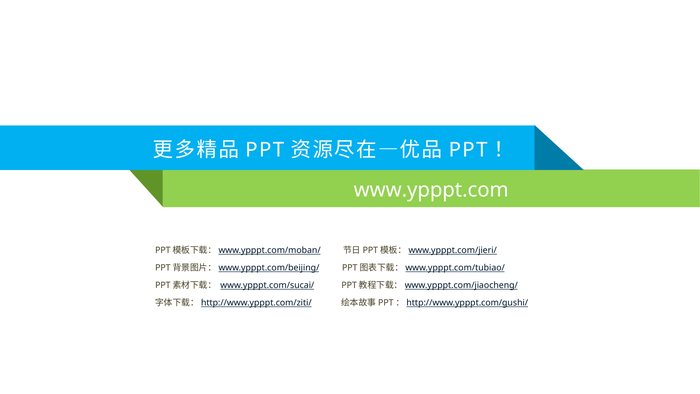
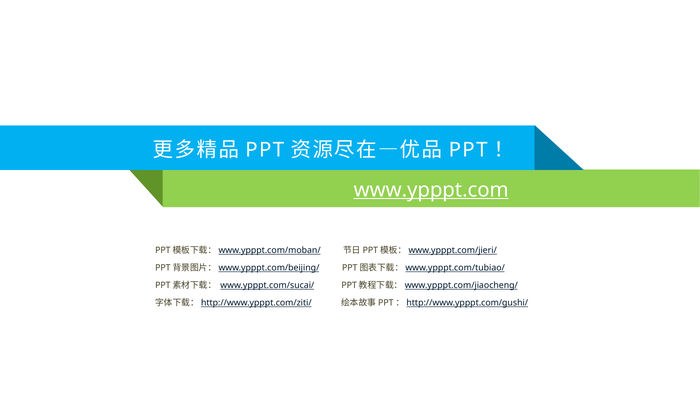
www.ypppt.com underline: none -> present
